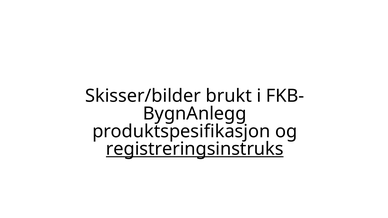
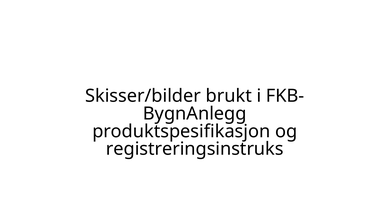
registreringsinstruks underline: present -> none
